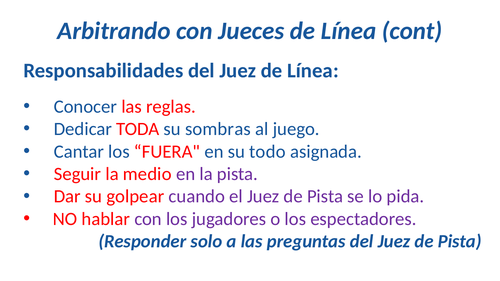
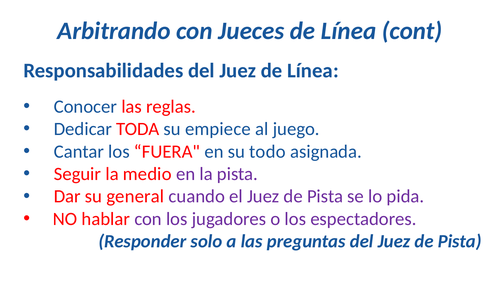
sombras: sombras -> empiece
golpear: golpear -> general
